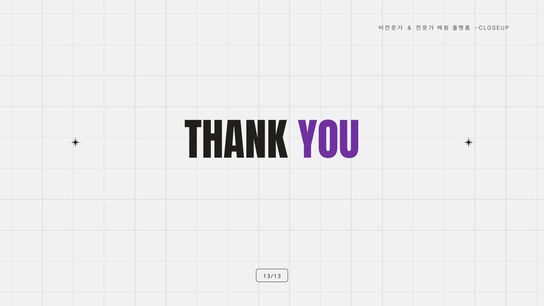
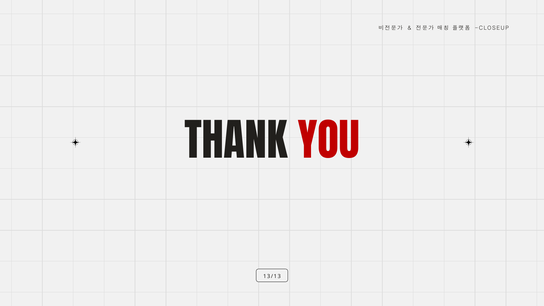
YOU colour: purple -> red
